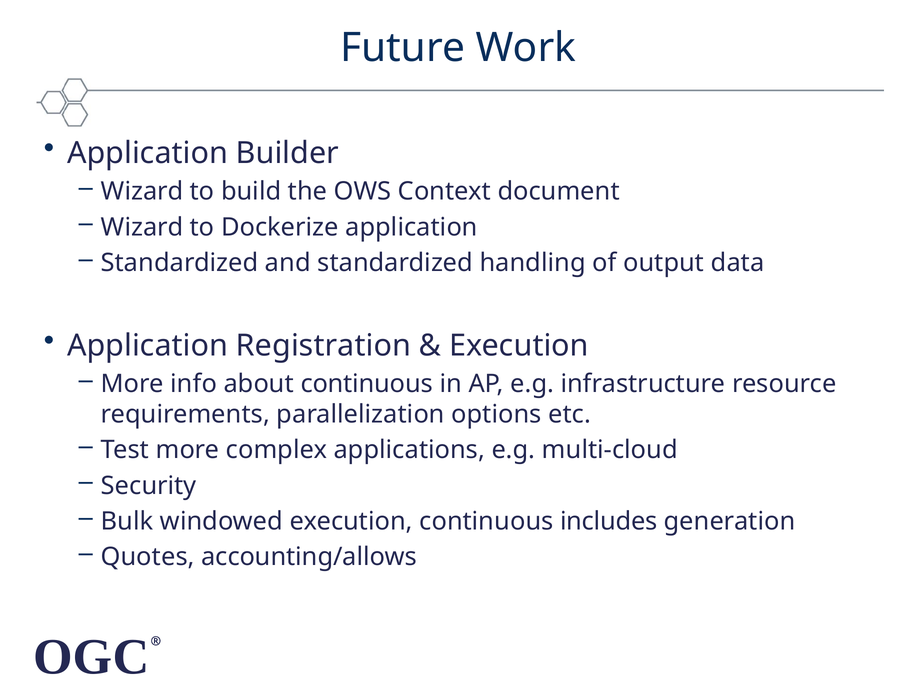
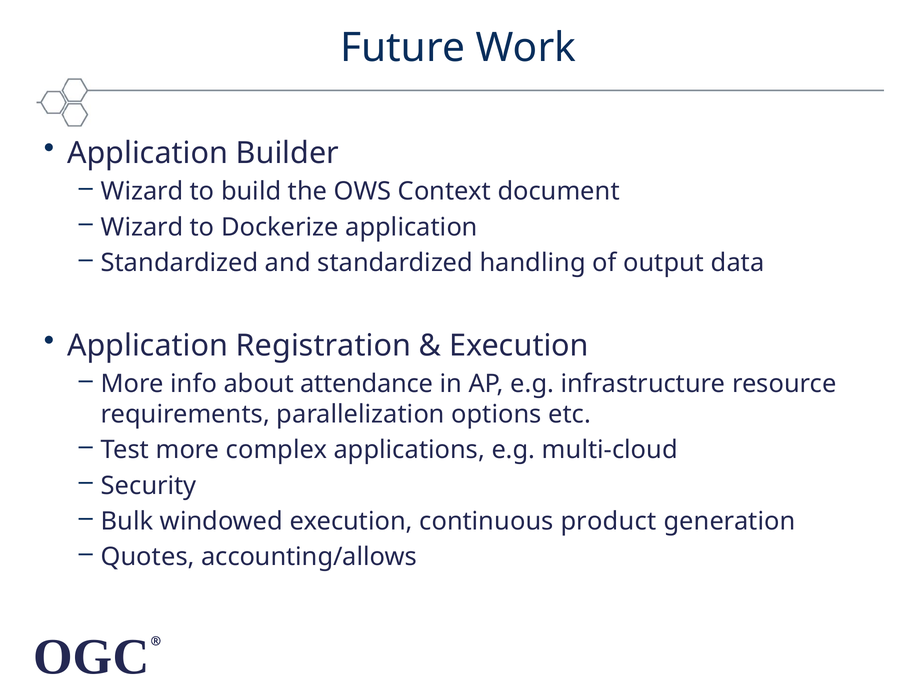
about continuous: continuous -> attendance
includes: includes -> product
